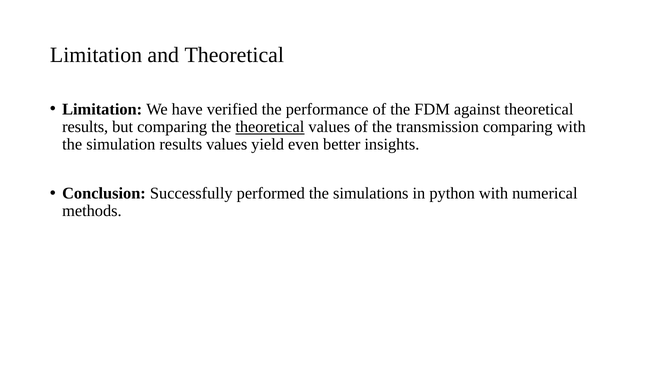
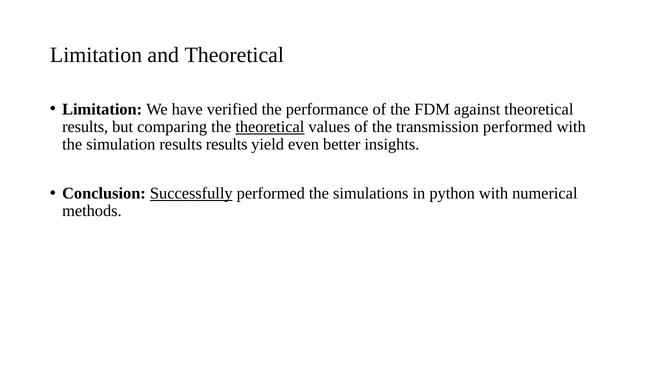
transmission comparing: comparing -> performed
results values: values -> results
Successfully underline: none -> present
